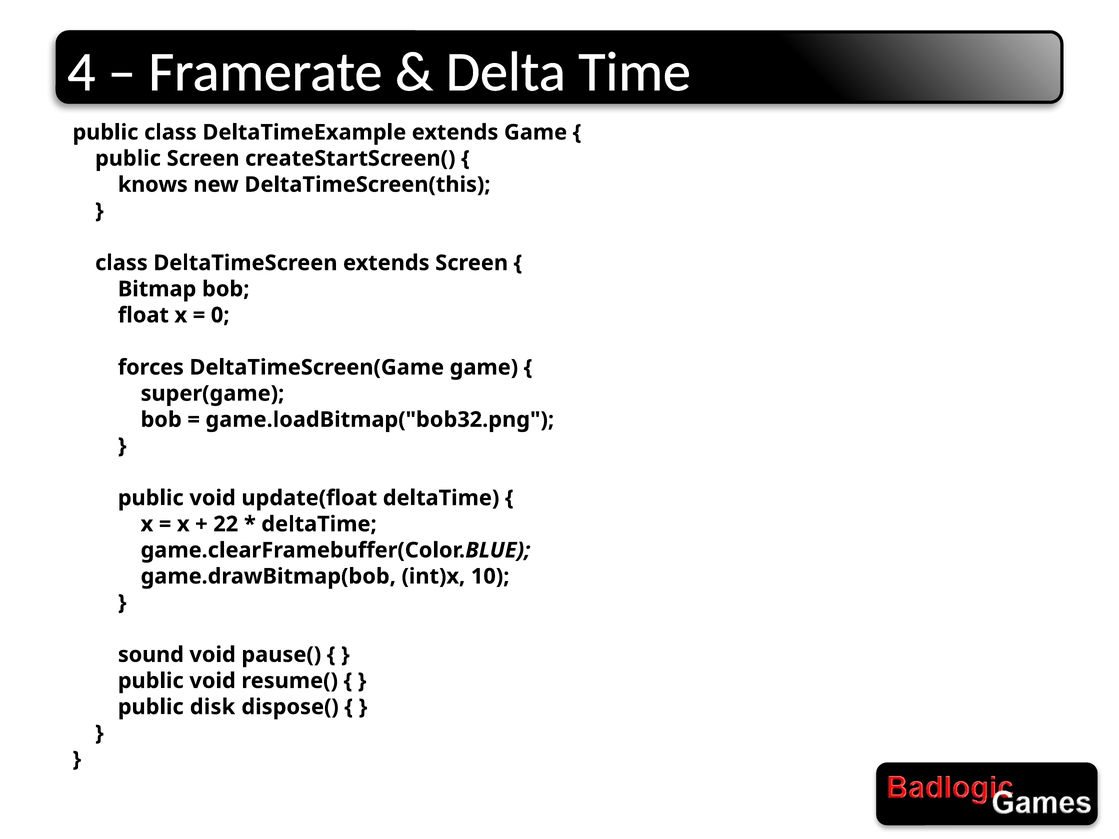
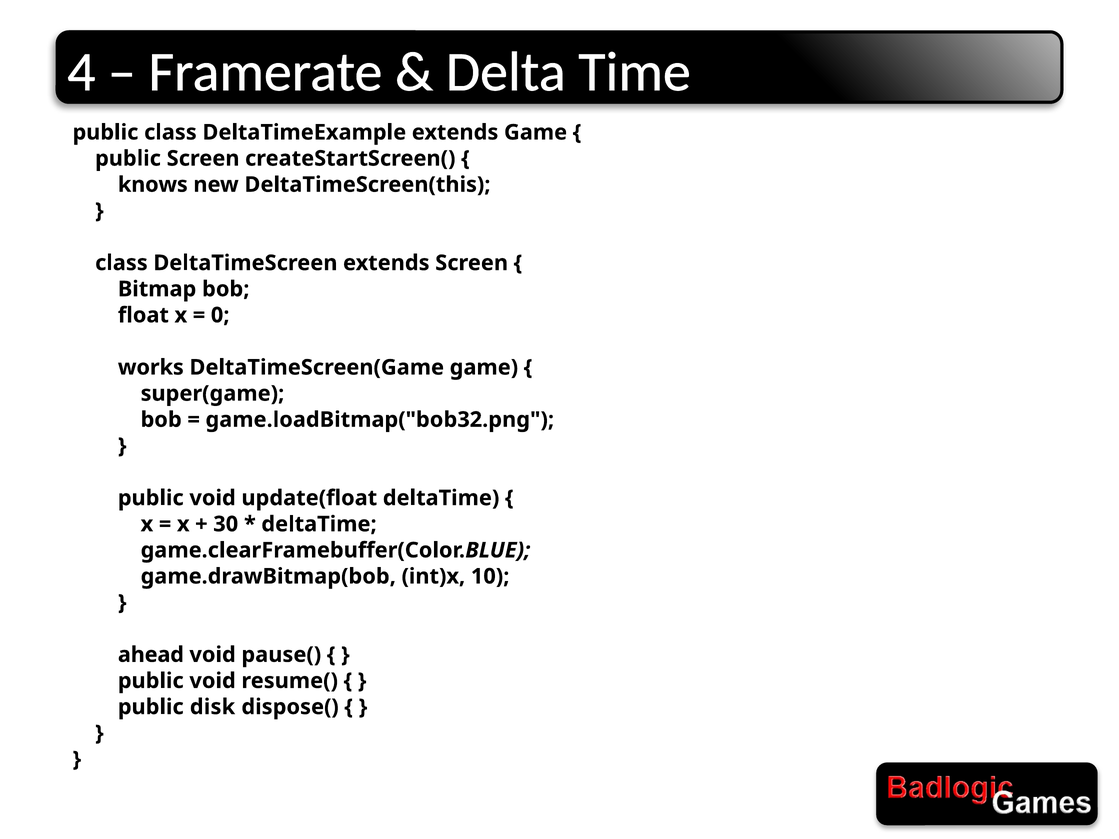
forces: forces -> works
22: 22 -> 30
sound: sound -> ahead
